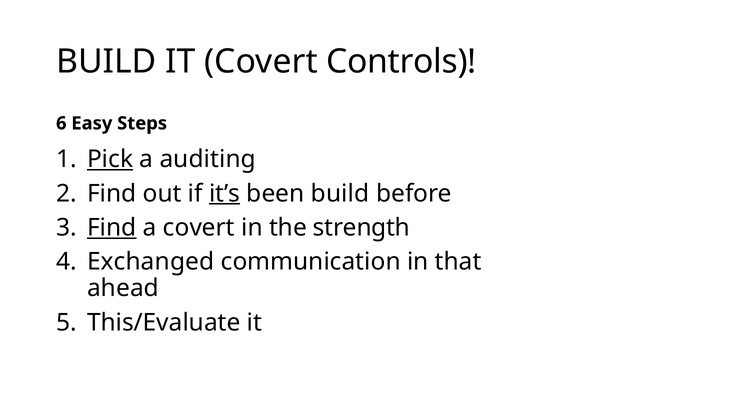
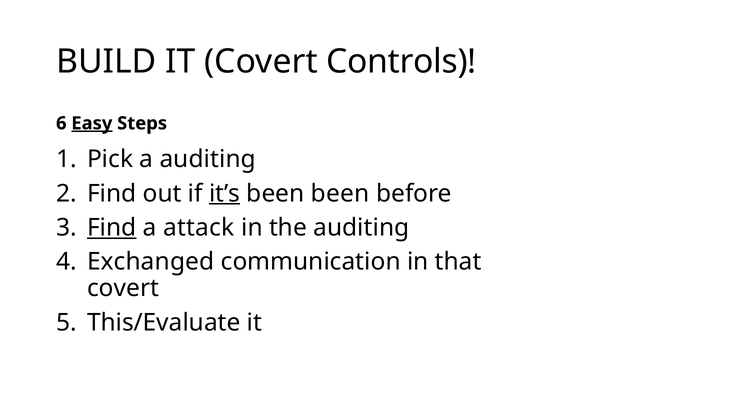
Easy underline: none -> present
Pick underline: present -> none
been build: build -> been
a covert: covert -> attack
the strength: strength -> auditing
ahead at (123, 288): ahead -> covert
